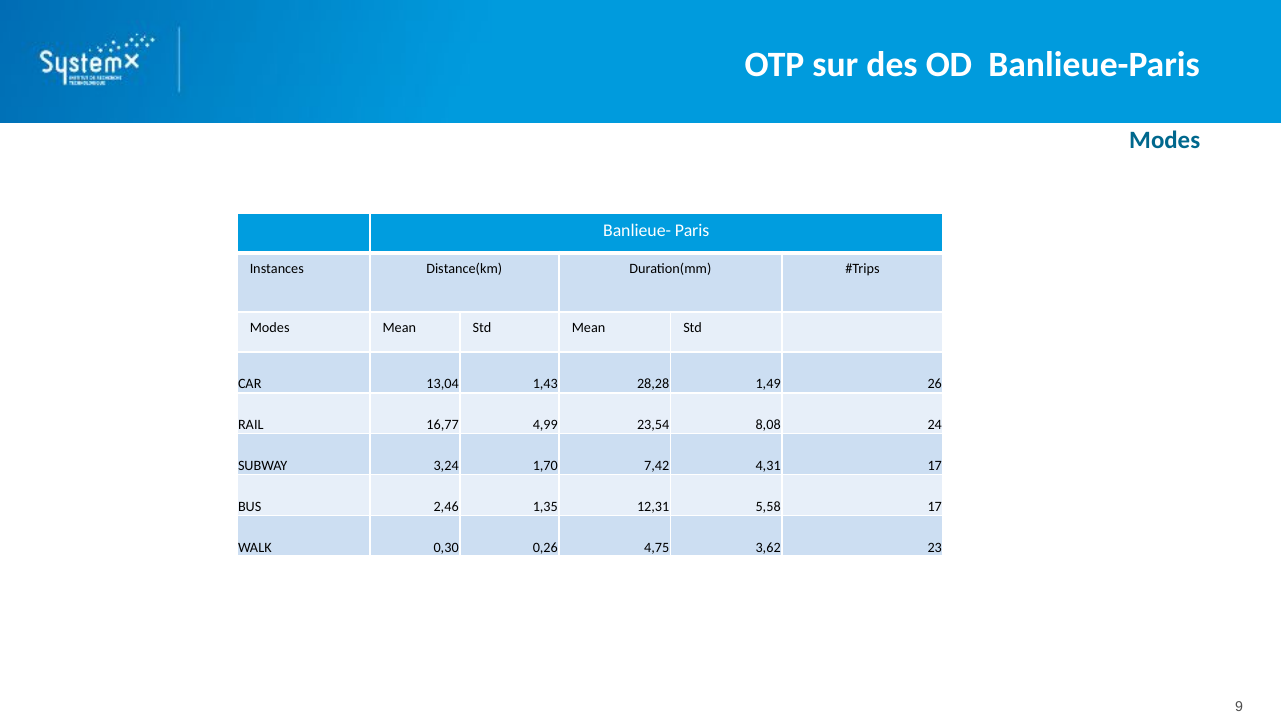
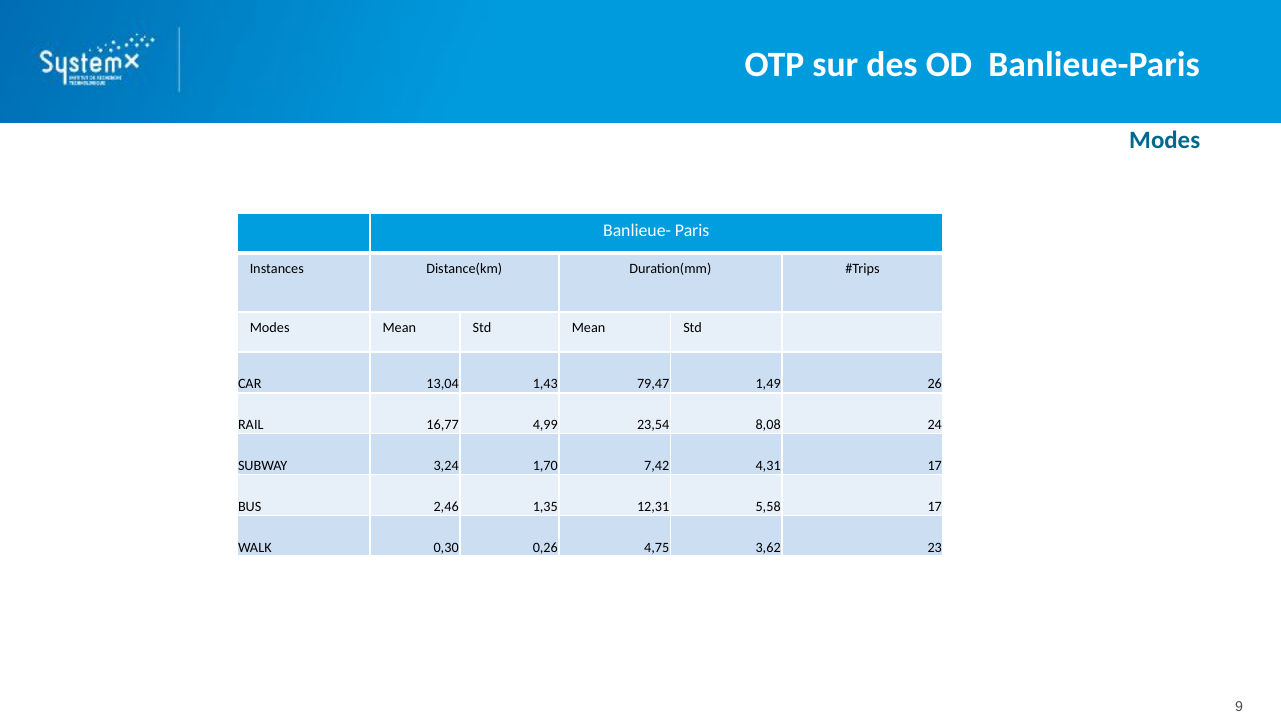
28,28: 28,28 -> 79,47
